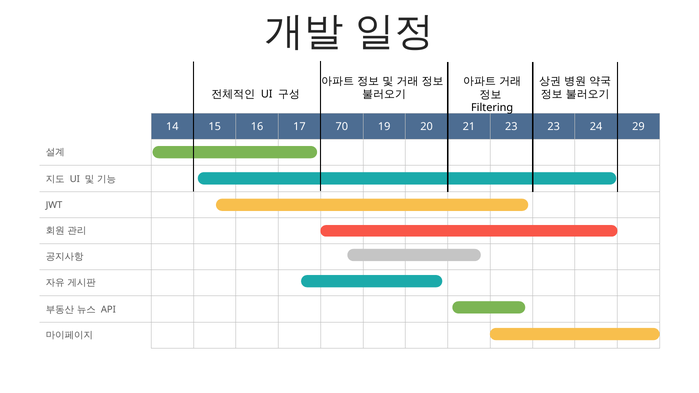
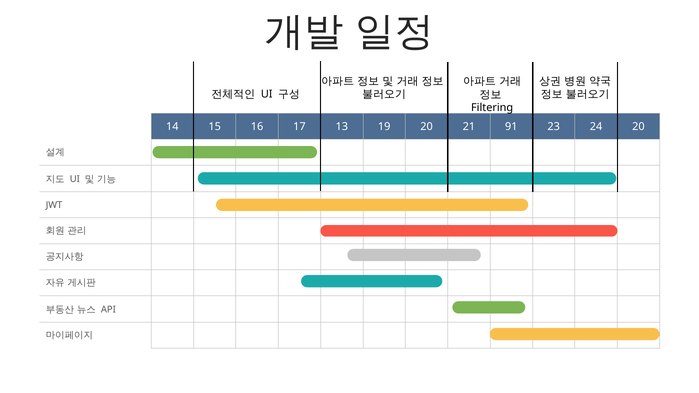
70: 70 -> 13
21 23: 23 -> 91
24 29: 29 -> 20
